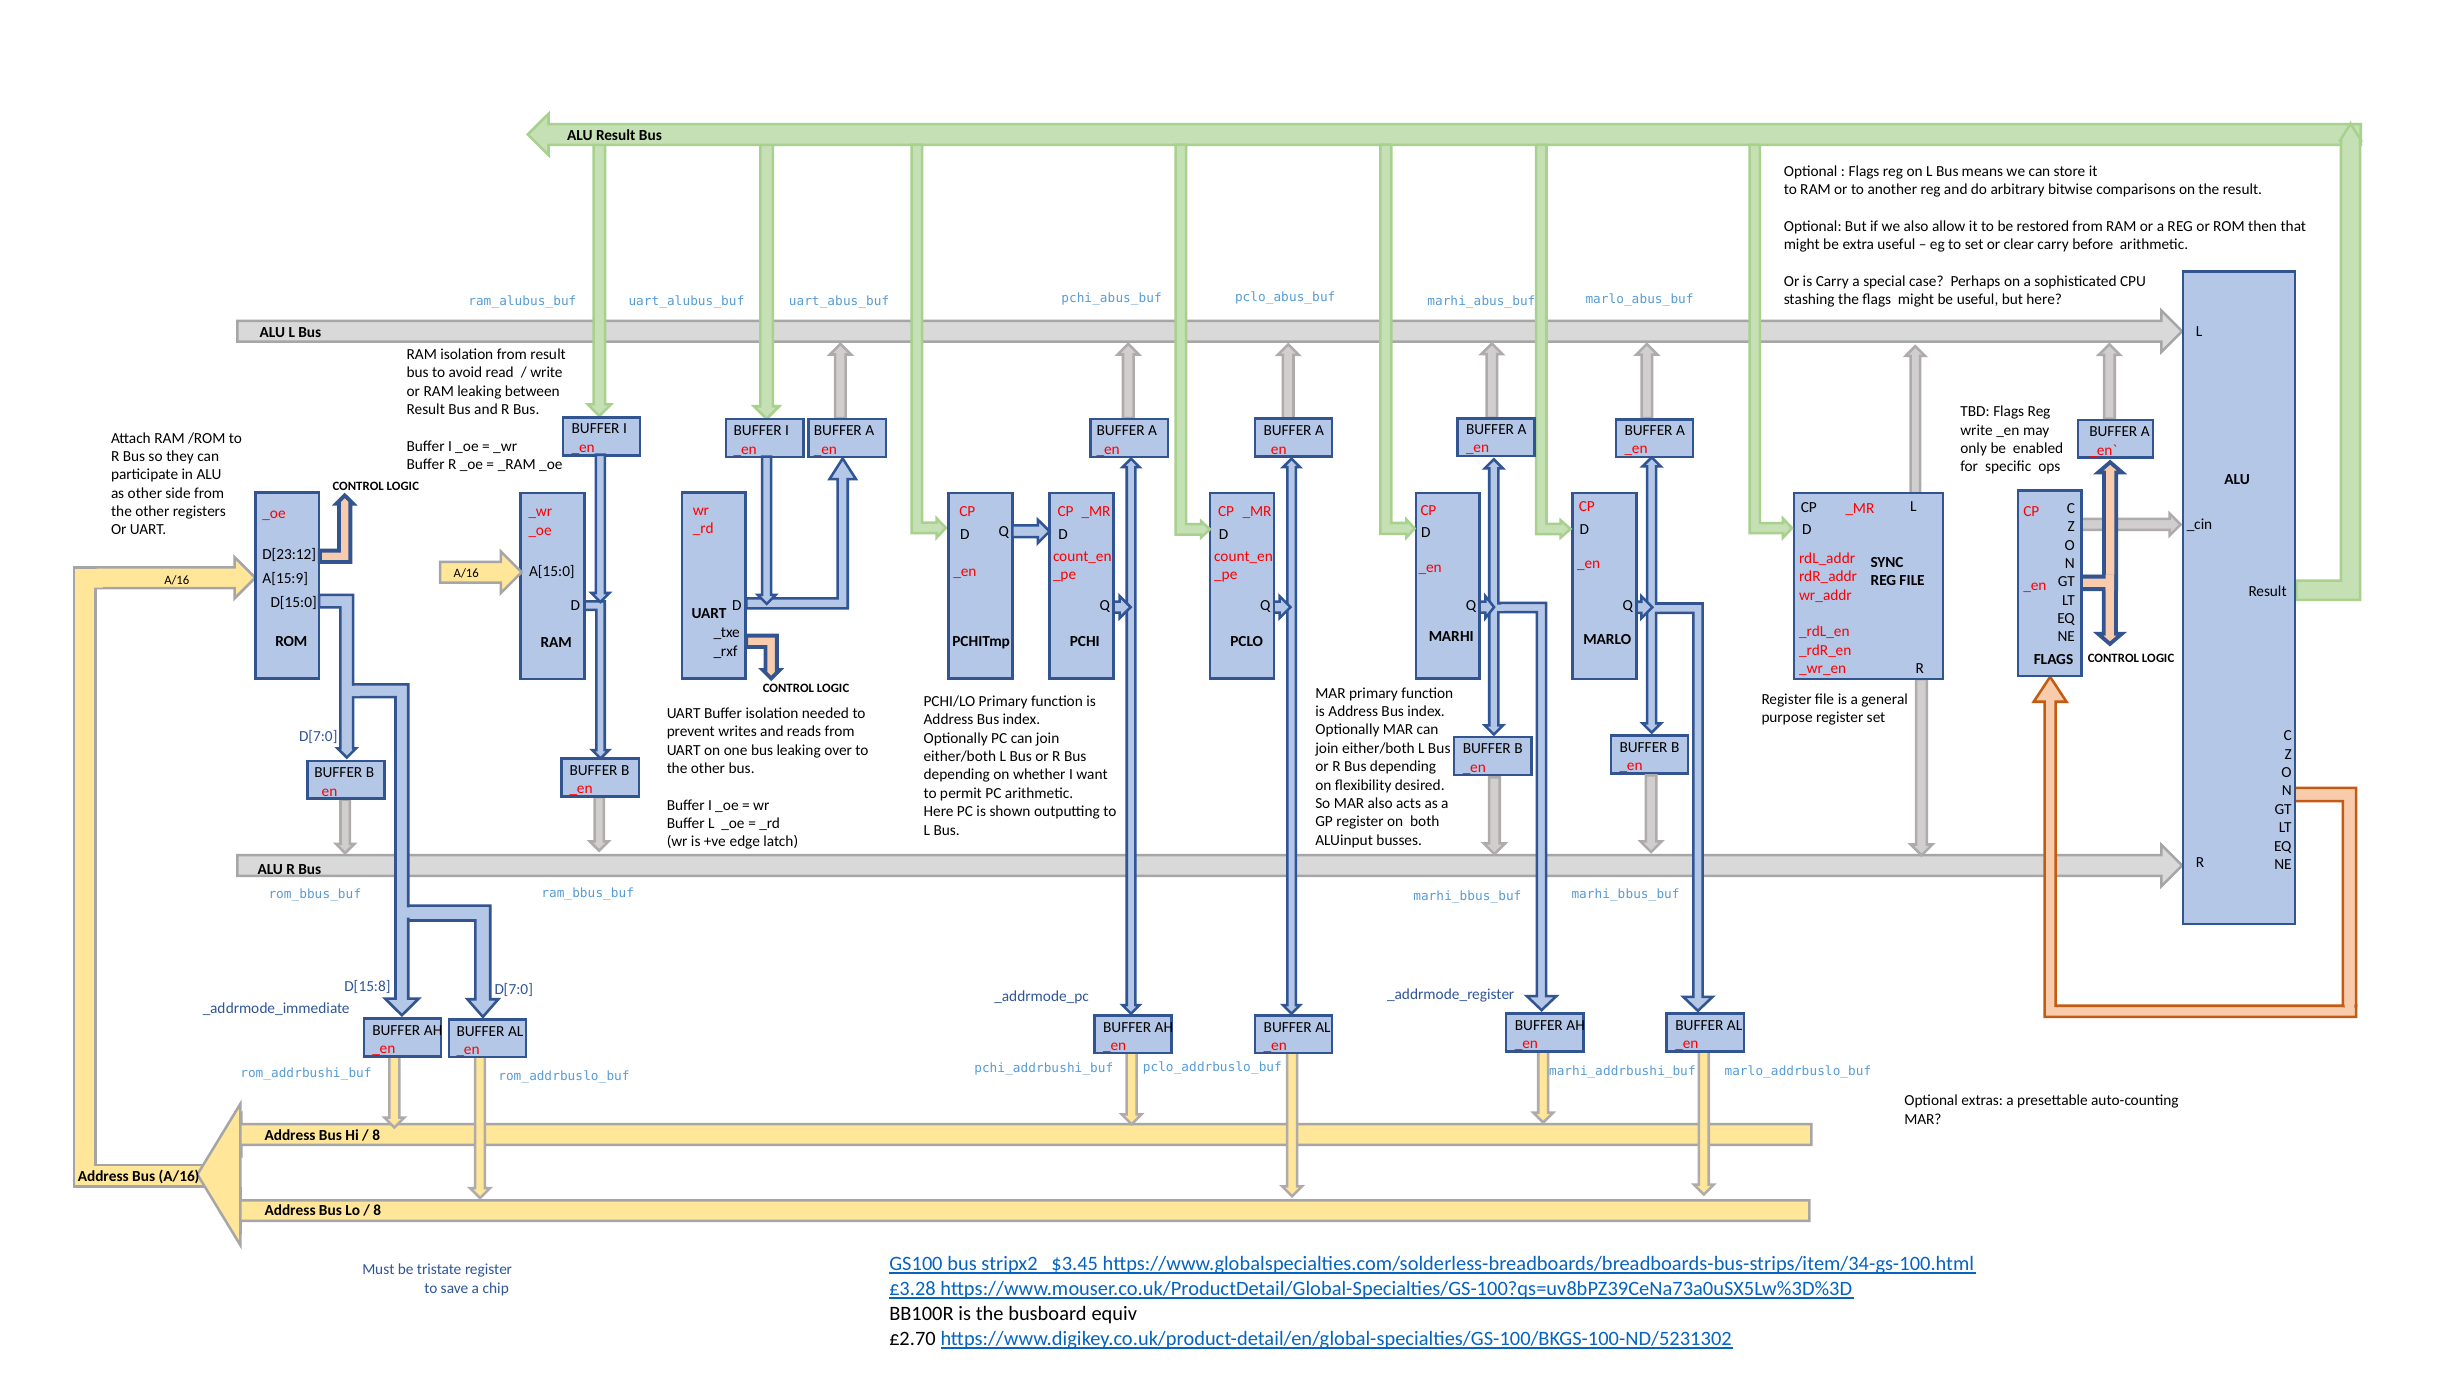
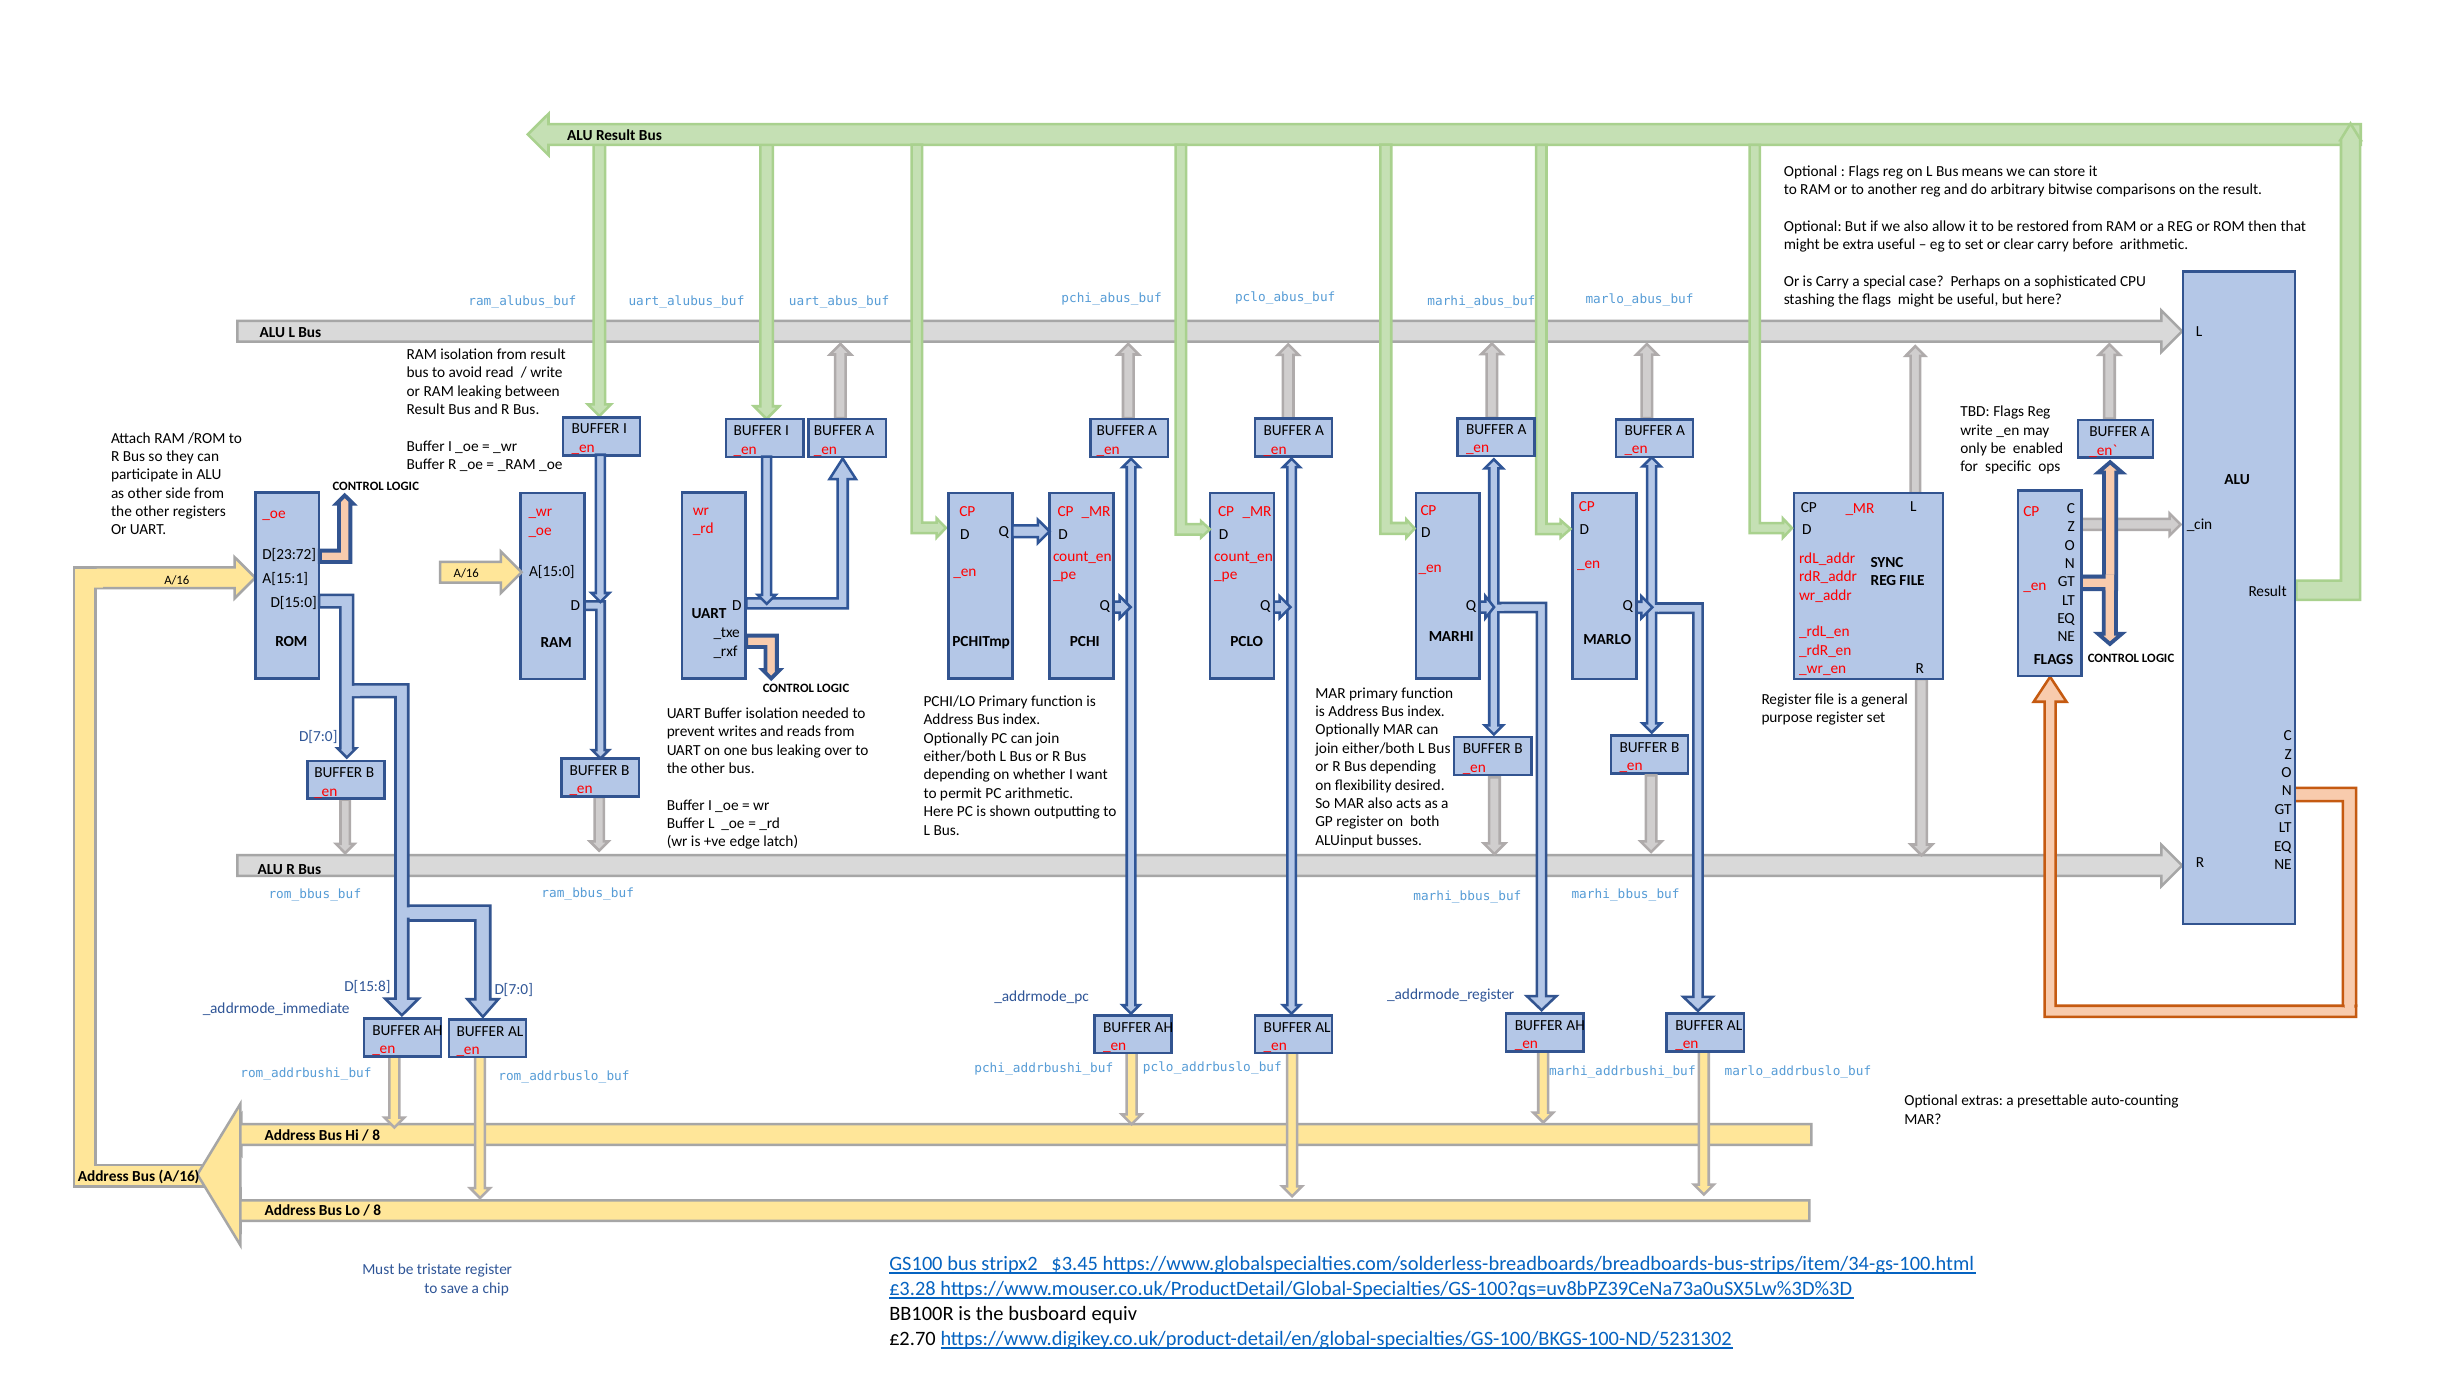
D[23:12: D[23:12 -> D[23:72
A[15:9: A[15:9 -> A[15:1
